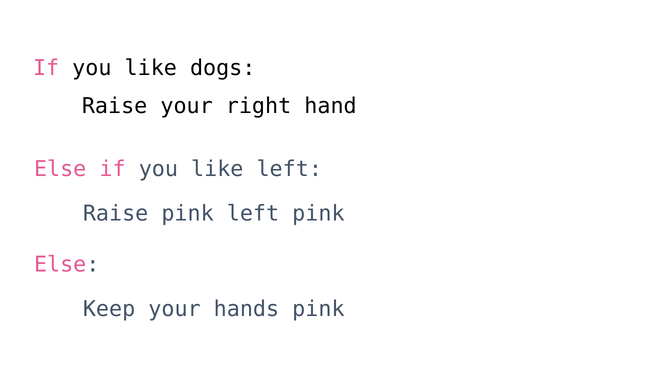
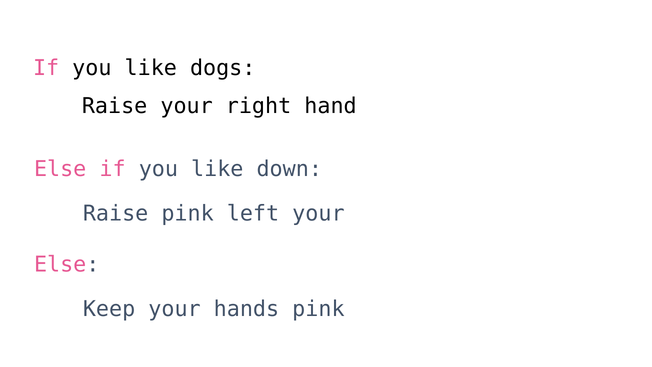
like left: left -> down
left pink: pink -> your
